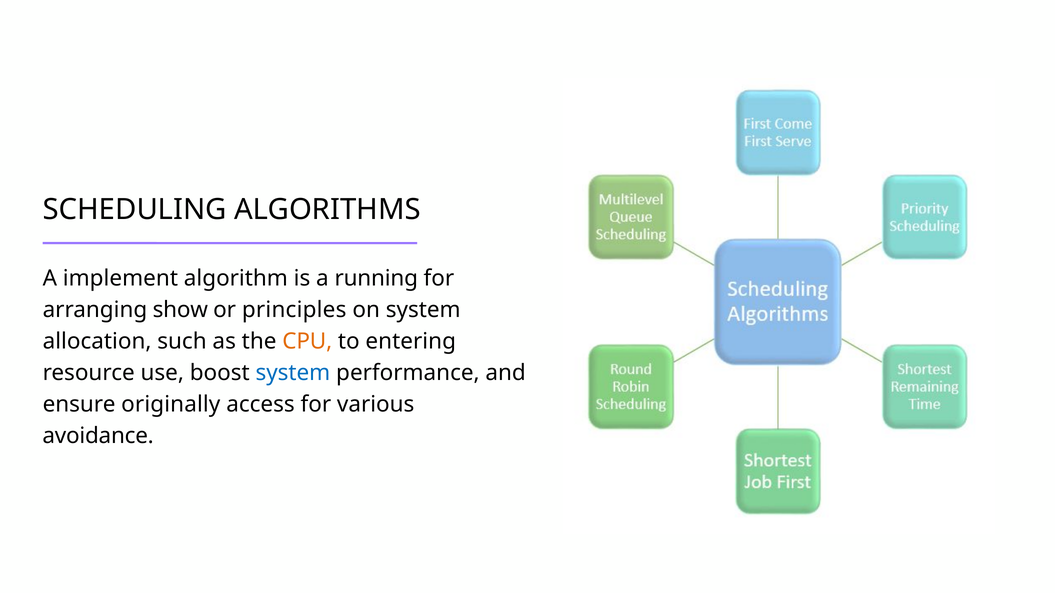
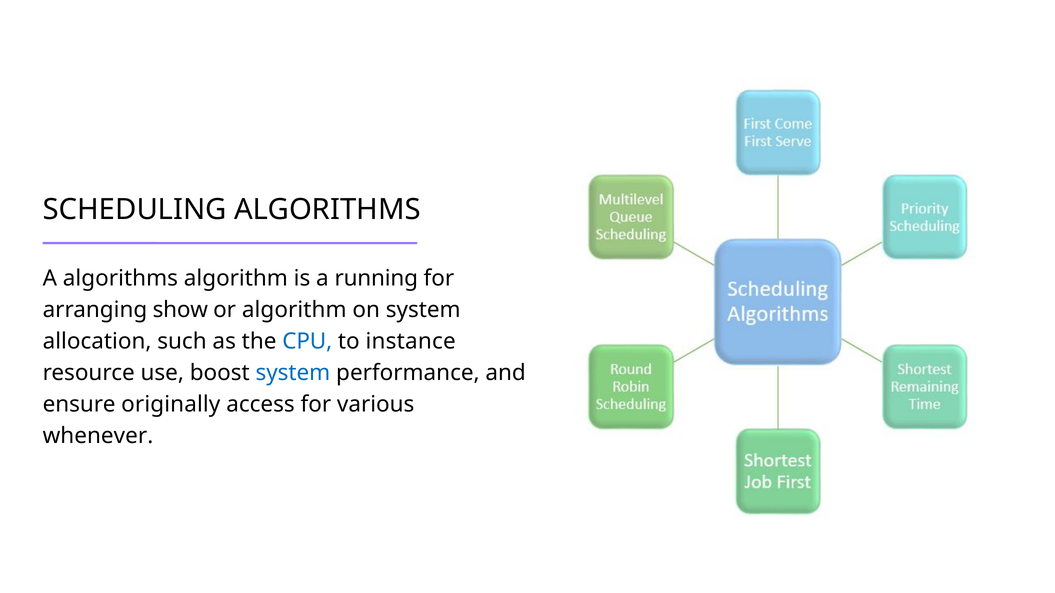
A implement: implement -> algorithms
or principles: principles -> algorithm
CPU colour: orange -> blue
entering: entering -> instance
avoidance: avoidance -> whenever
